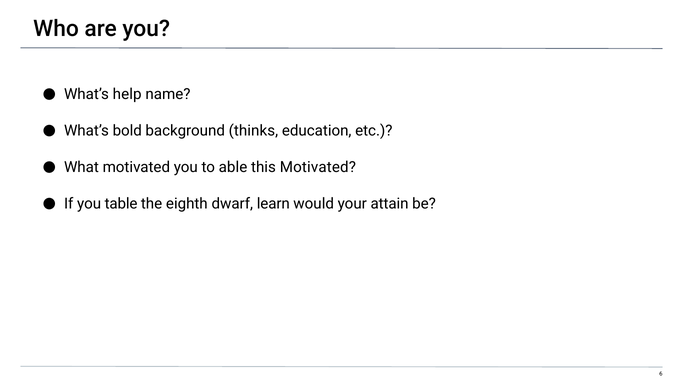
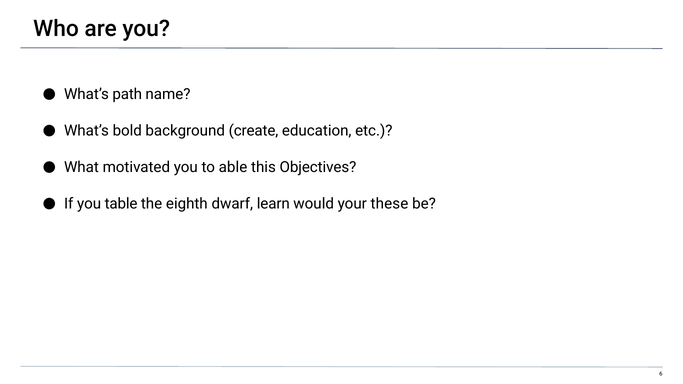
help: help -> path
thinks: thinks -> create
this Motivated: Motivated -> Objectives
attain: attain -> these
